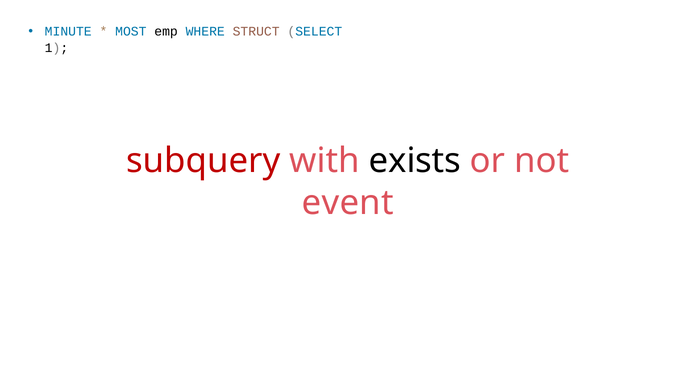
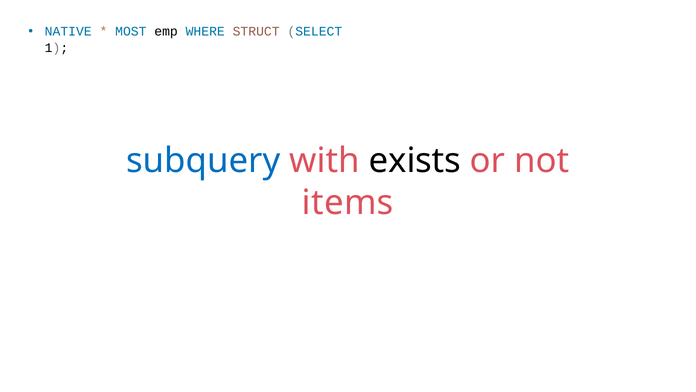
MINUTE: MINUTE -> NATIVE
subquery colour: red -> blue
event: event -> items
